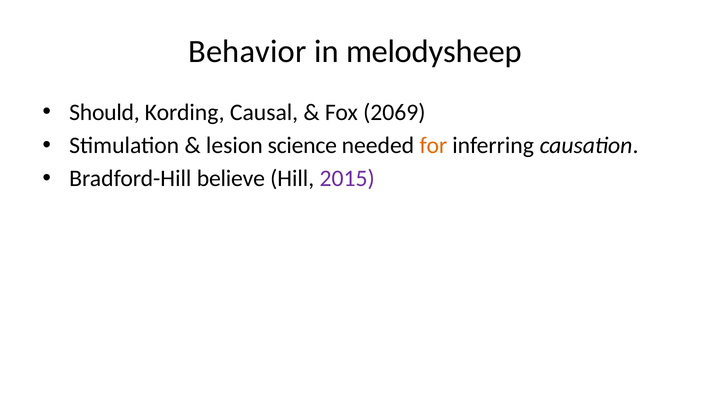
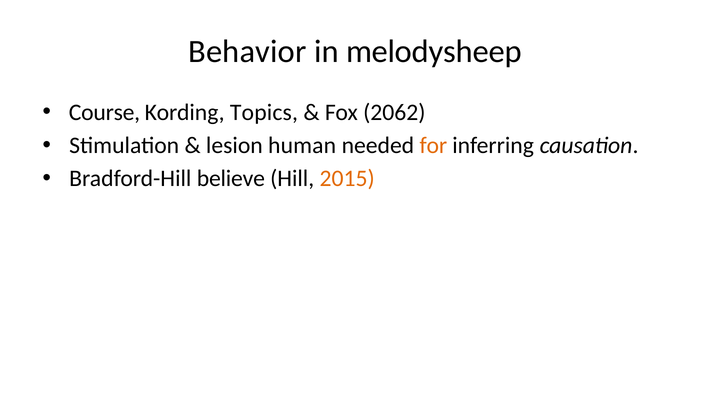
Should: Should -> Course
Causal: Causal -> Topics
2069: 2069 -> 2062
science: science -> human
2015 colour: purple -> orange
